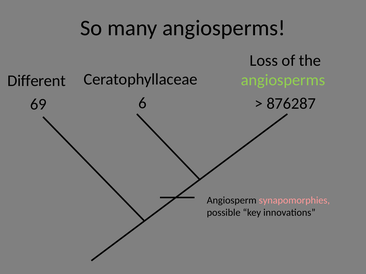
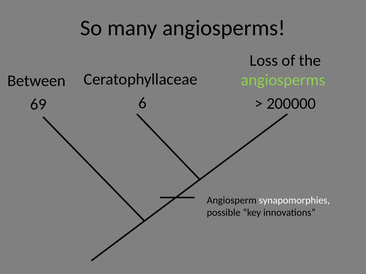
Different: Different -> Between
876287: 876287 -> 200000
synapomorphies colour: pink -> white
